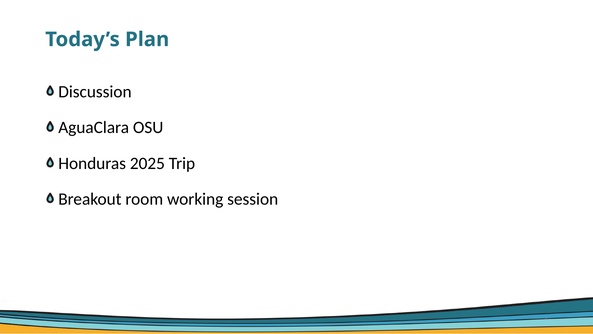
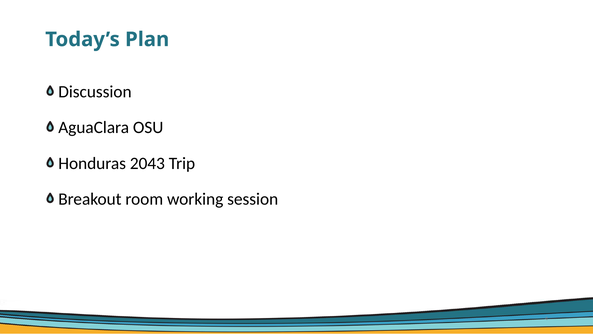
2025: 2025 -> 2043
